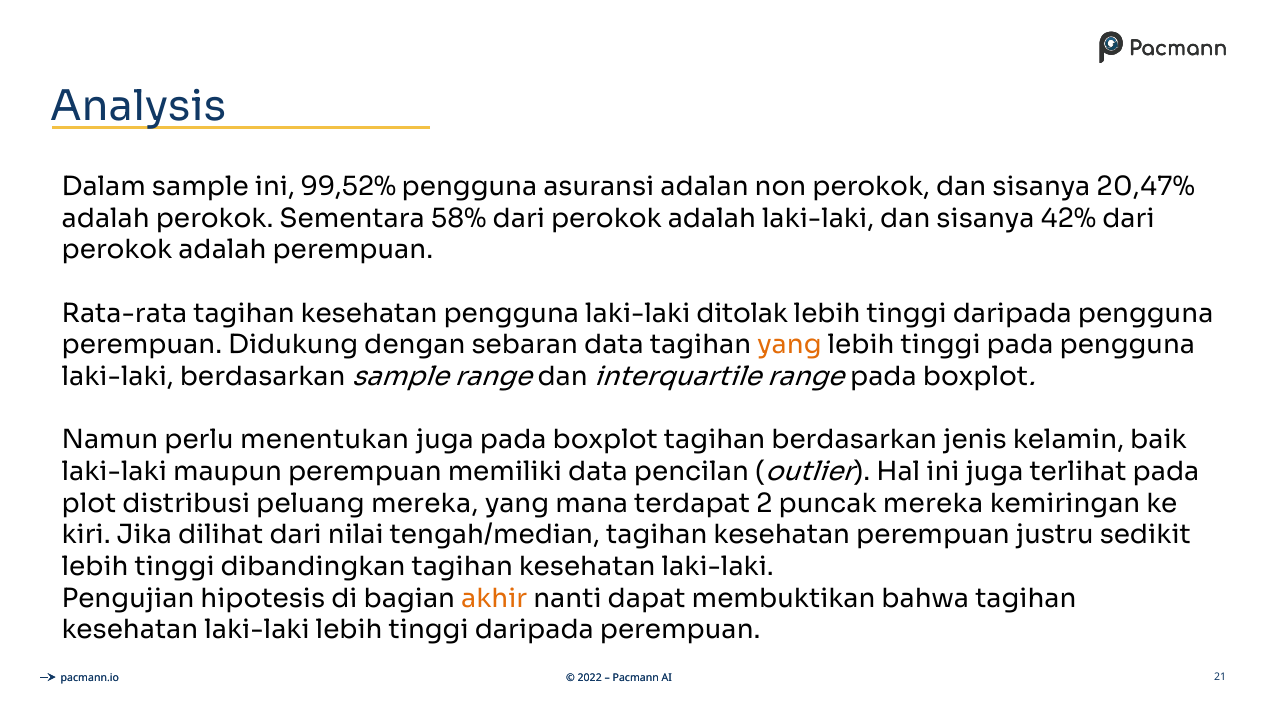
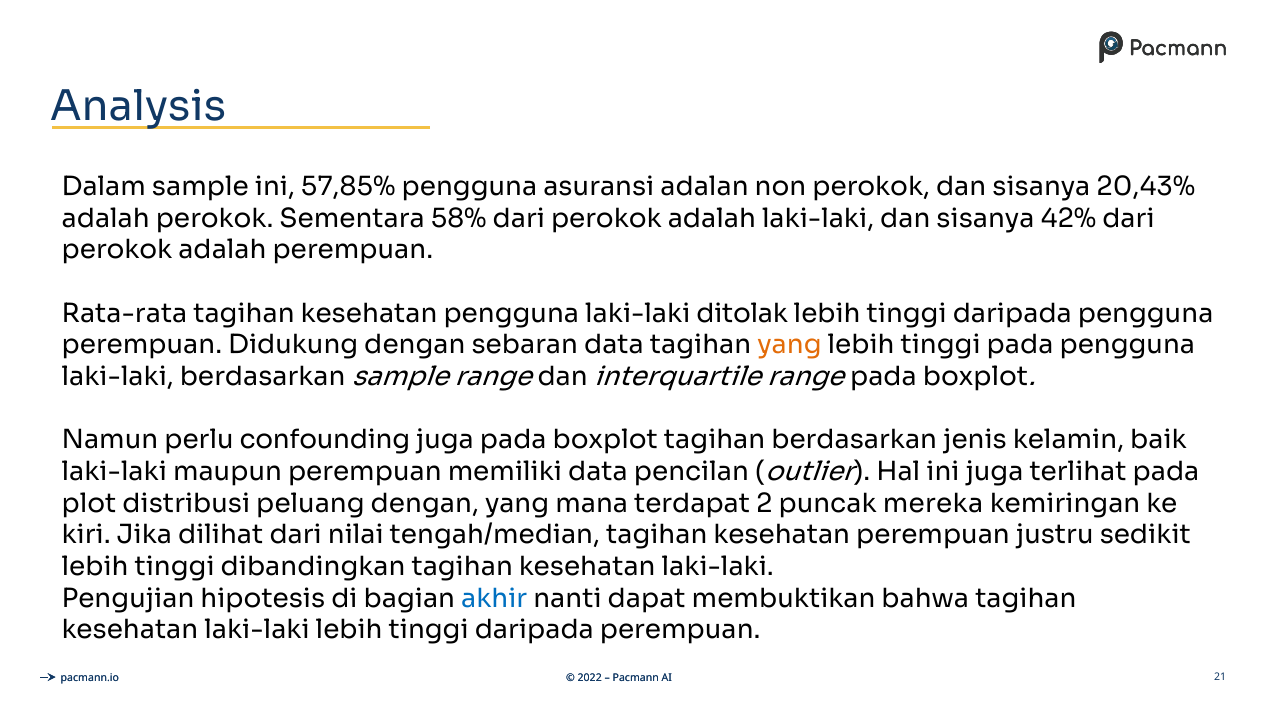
99,52%: 99,52% -> 57,85%
20,47%: 20,47% -> 20,43%
menentukan: menentukan -> confounding
peluang mereka: mereka -> dengan
akhir colour: orange -> blue
